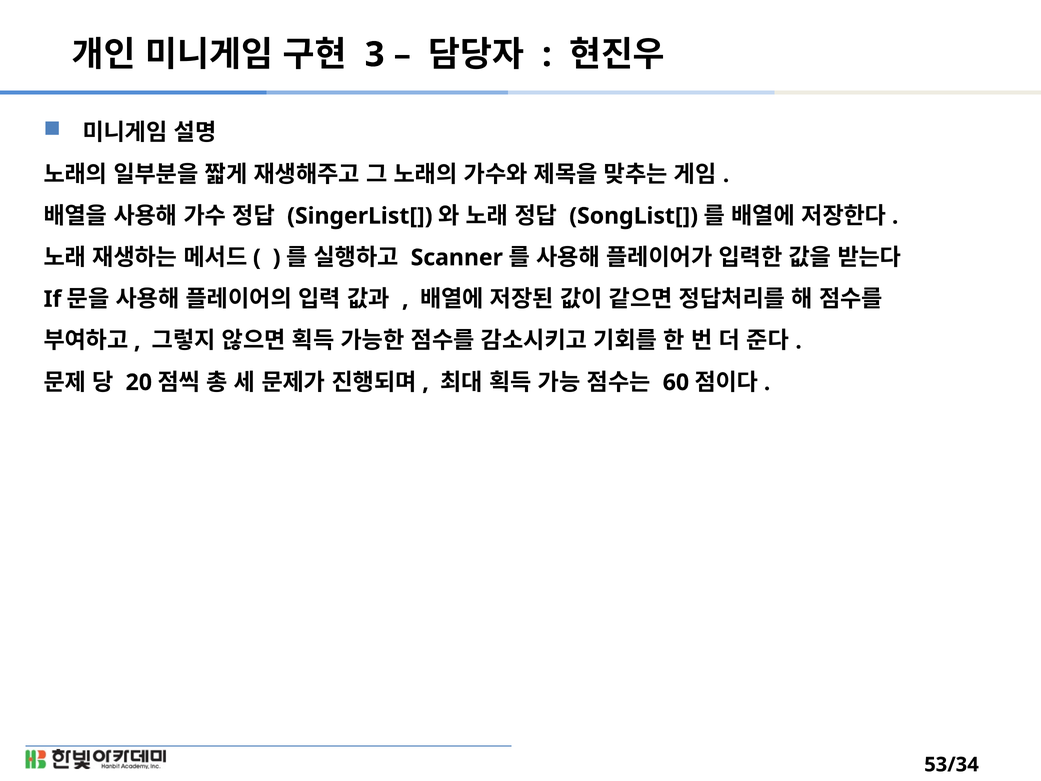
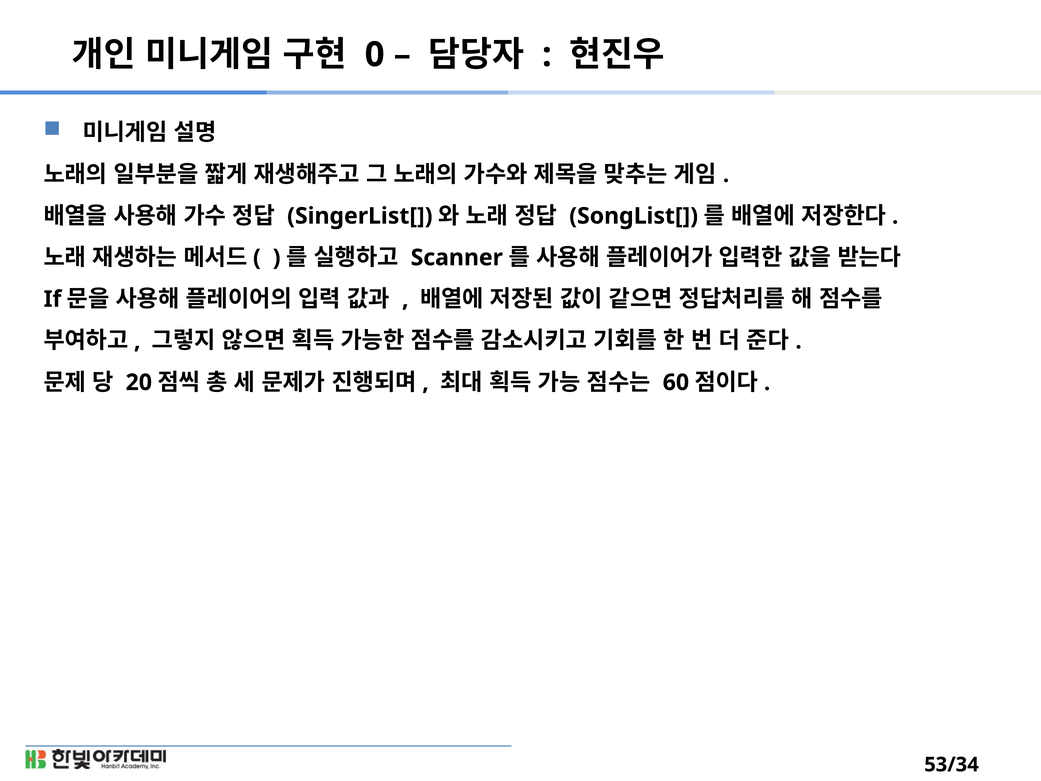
3: 3 -> 0
